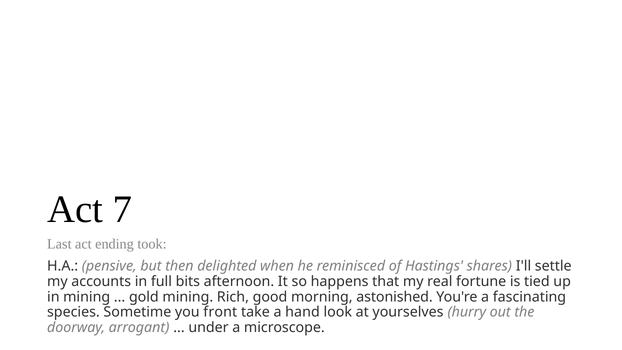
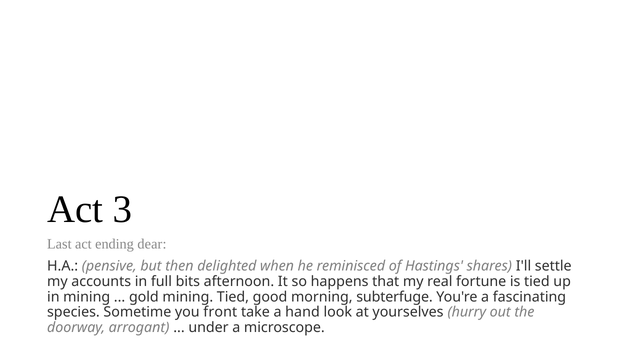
7: 7 -> 3
took: took -> dear
mining Rich: Rich -> Tied
astonished: astonished -> subterfuge
